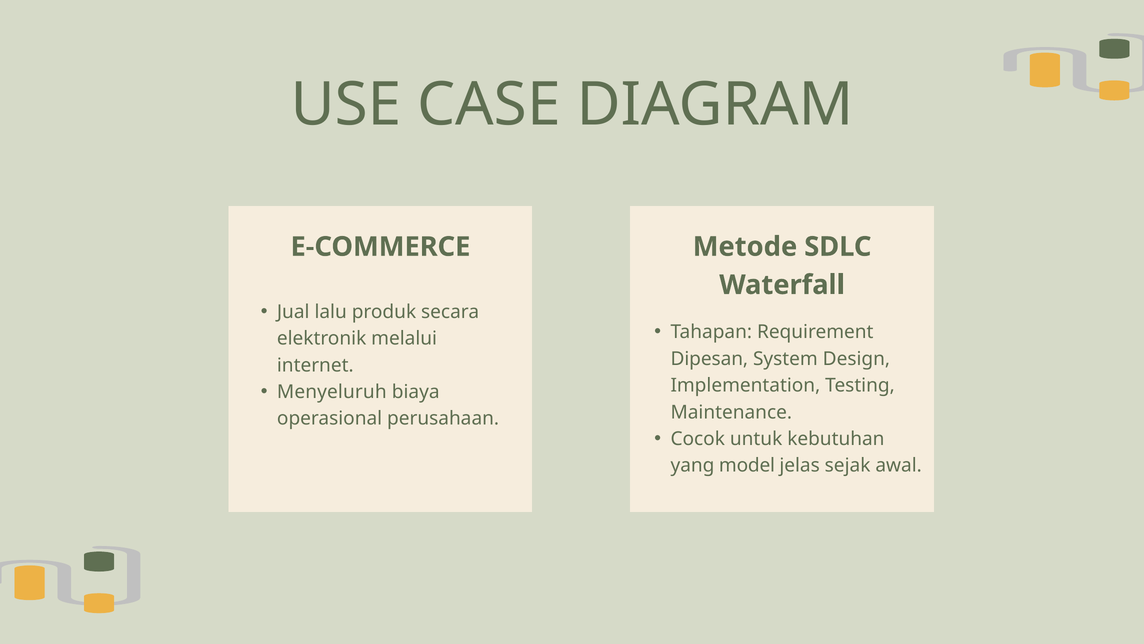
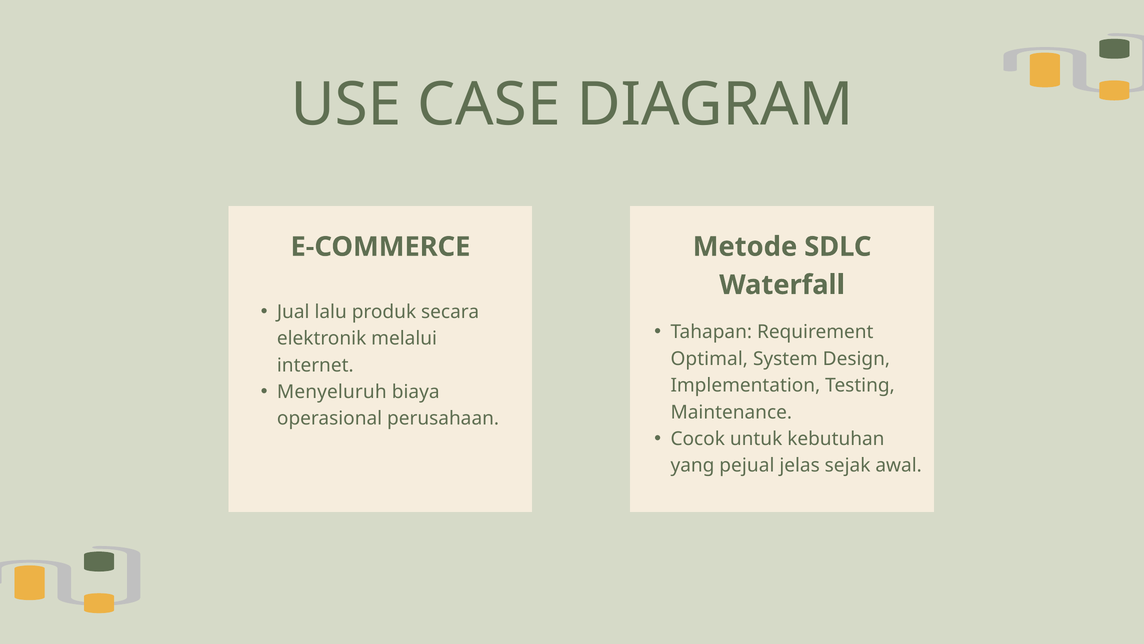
Dipesan: Dipesan -> Optimal
model: model -> pejual
